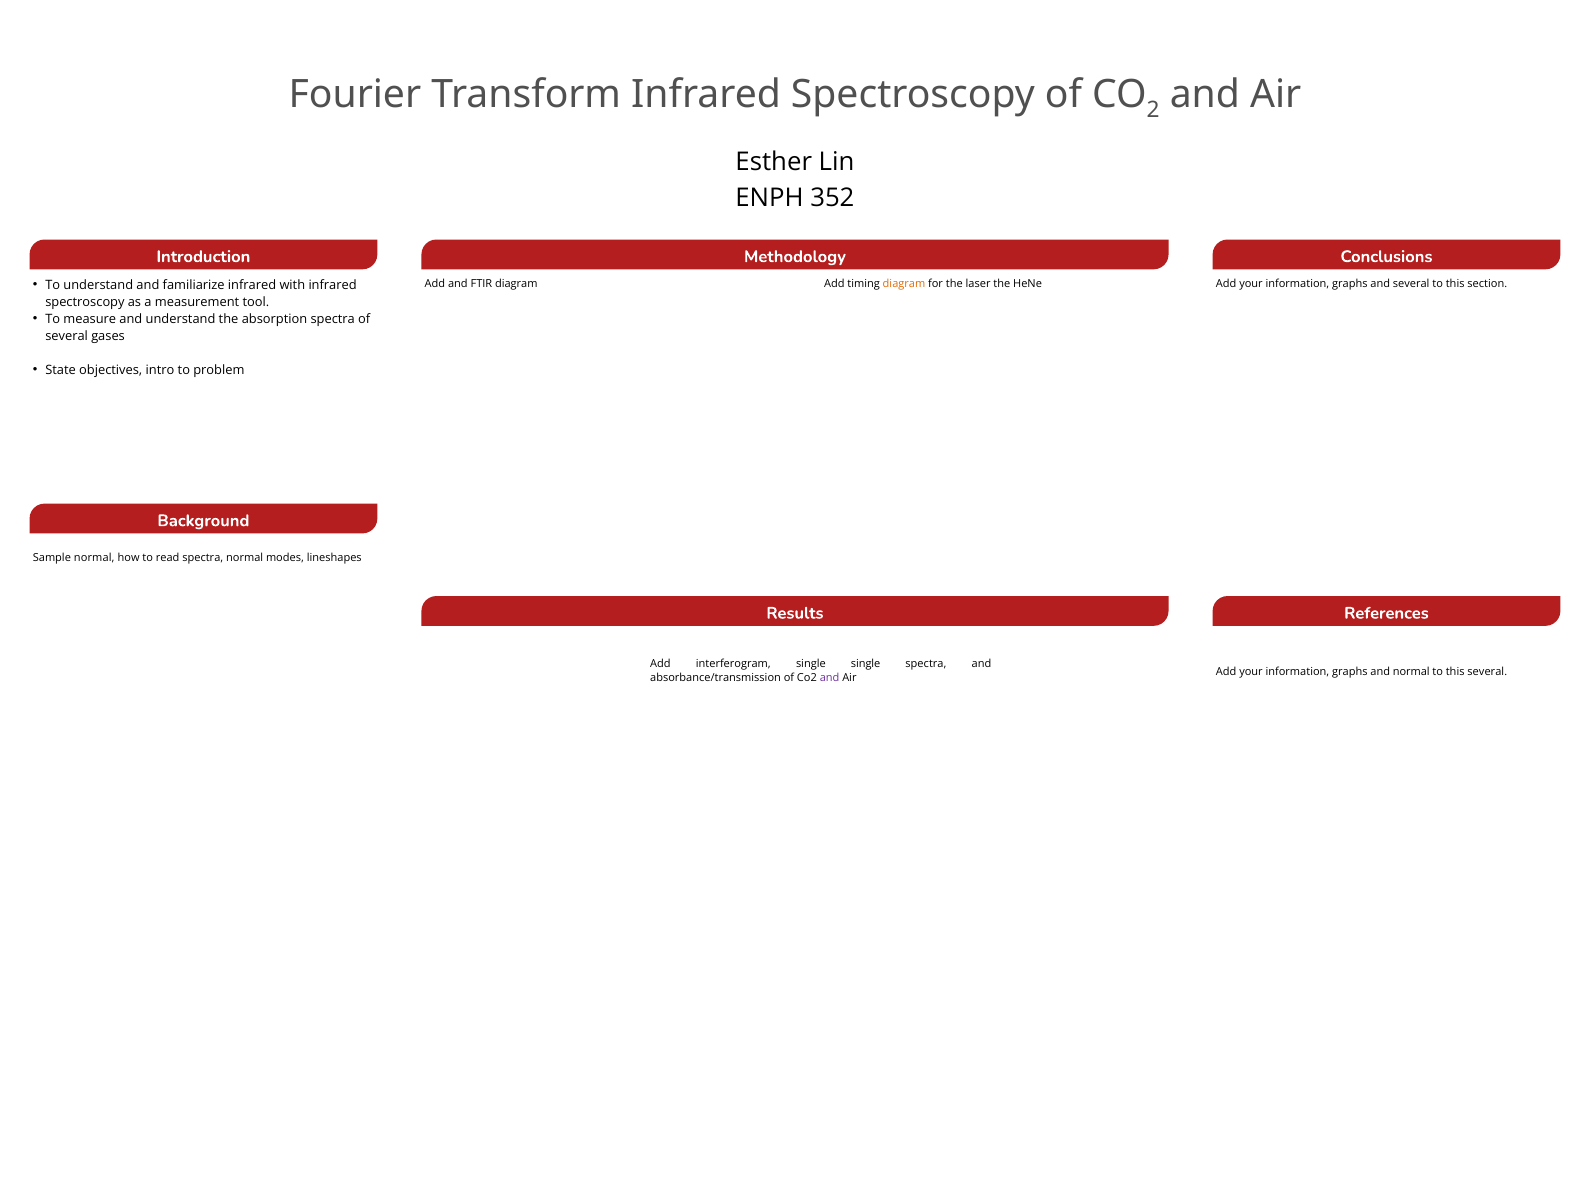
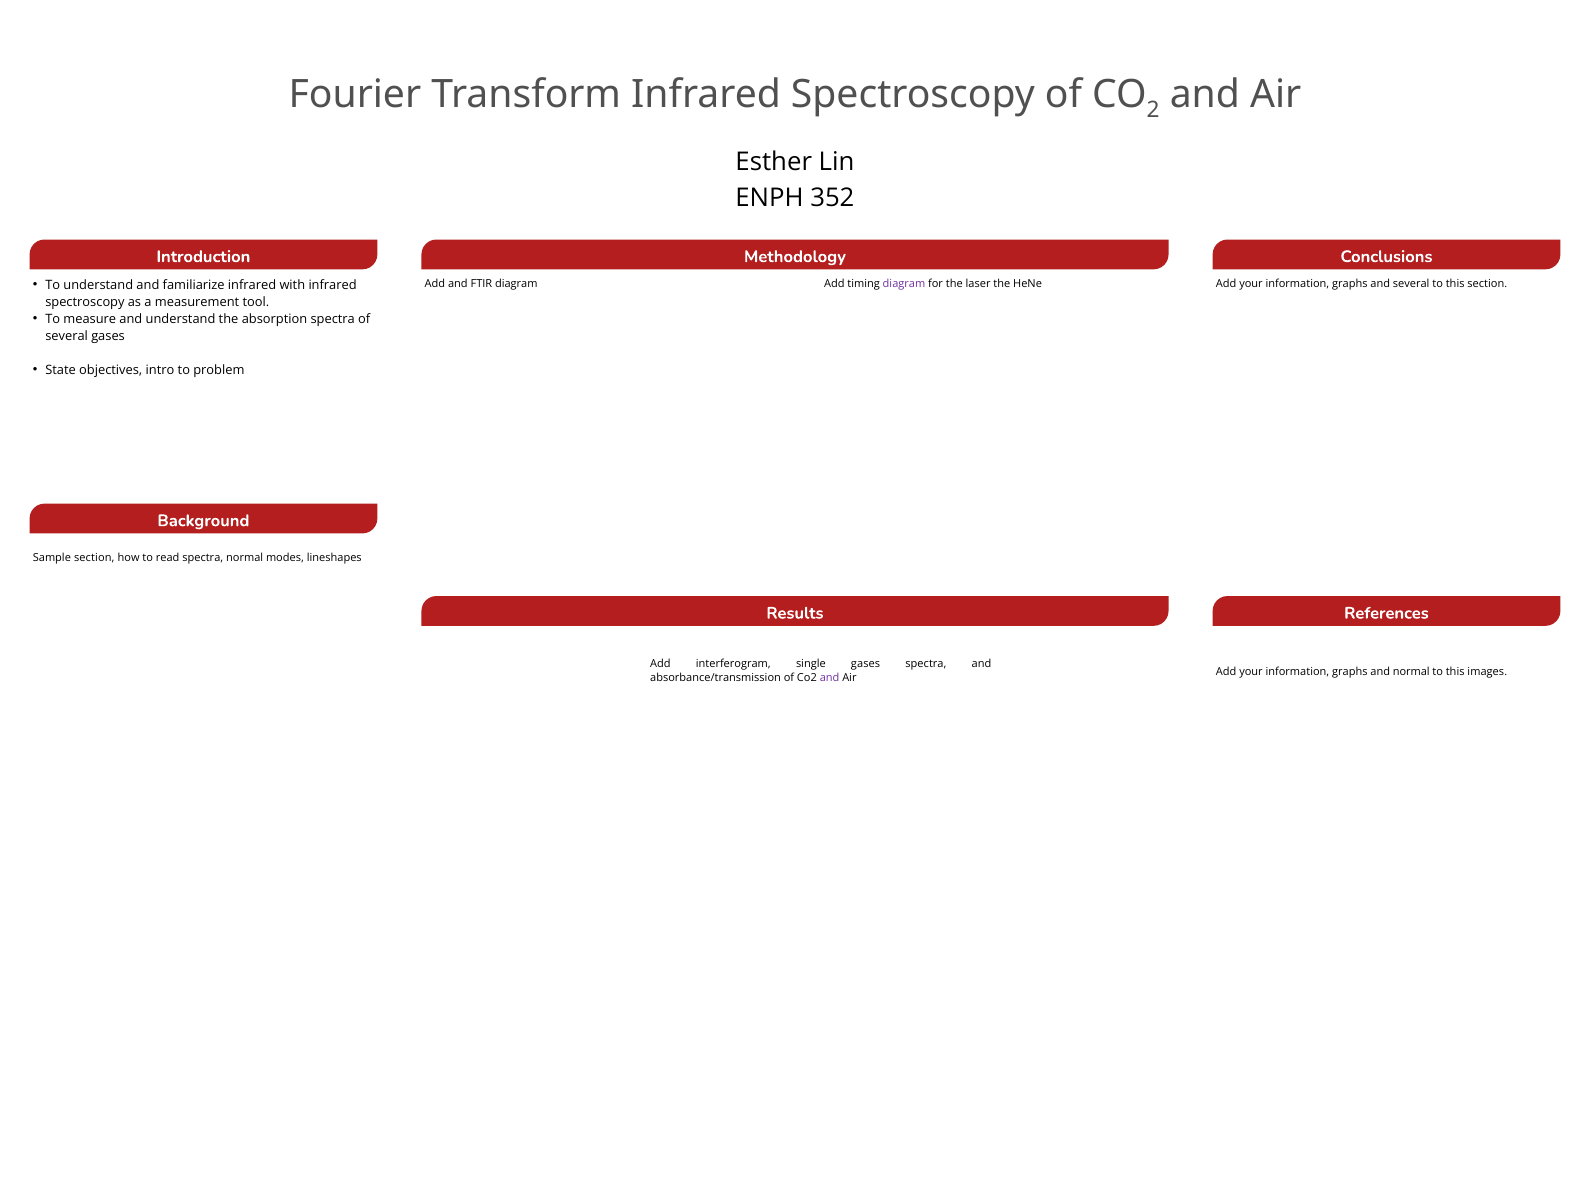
diagram at (904, 284) colour: orange -> purple
Sample normal: normal -> section
single single: single -> gases
this several: several -> images
